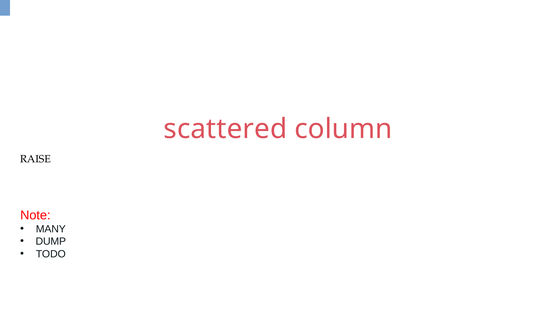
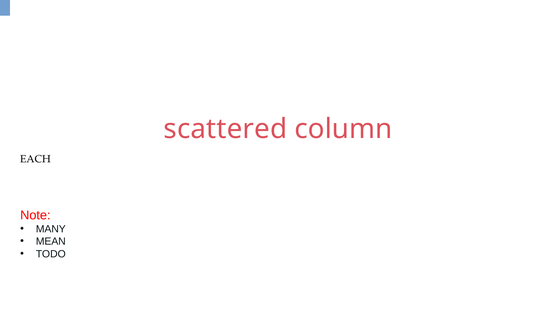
RAISE: RAISE -> EACH
DUMP: DUMP -> MEAN
